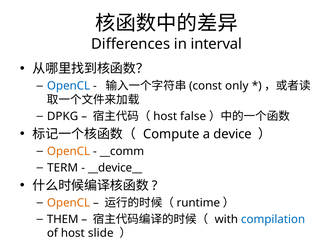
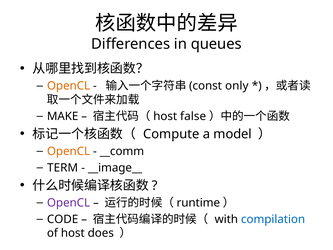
interval: interval -> queues
OpenCL at (69, 86) colour: blue -> orange
DPKG: DPKG -> MAKE
device: device -> model
__device__: __device__ -> __image__
OpenCL at (69, 203) colour: orange -> purple
THEM: THEM -> CODE
slide: slide -> does
